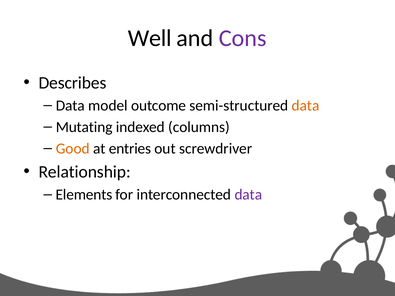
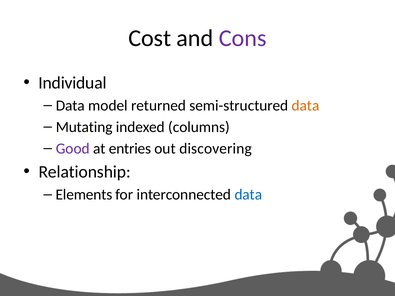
Well: Well -> Cost
Describes: Describes -> Individual
outcome: outcome -> returned
Good colour: orange -> purple
screwdriver: screwdriver -> discovering
data at (248, 195) colour: purple -> blue
